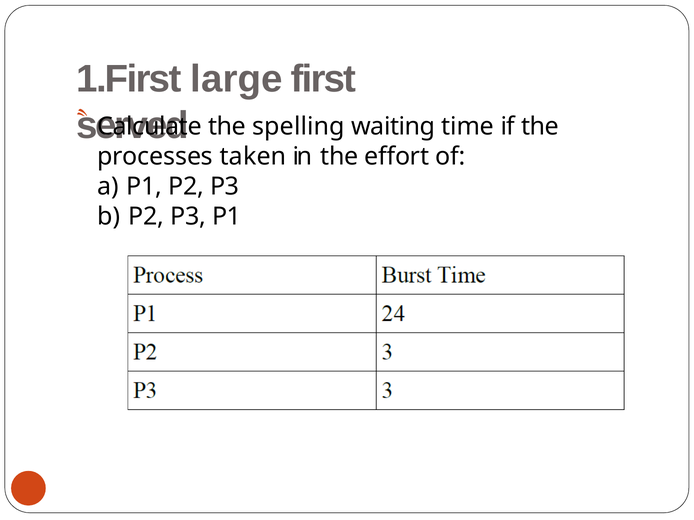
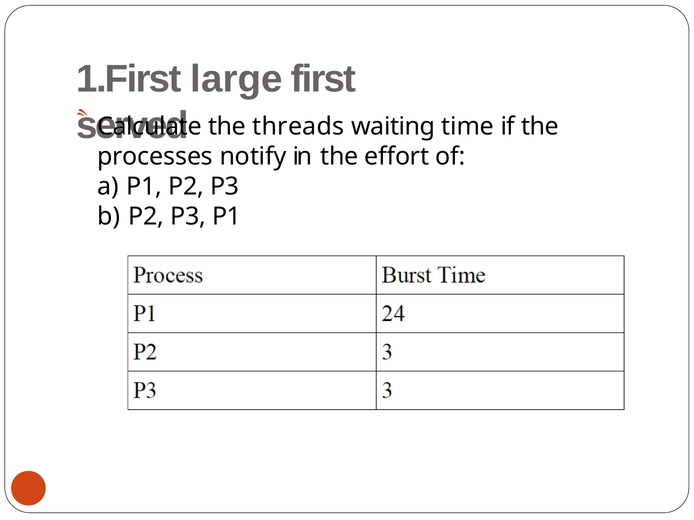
spelling: spelling -> threads
taken: taken -> notify
